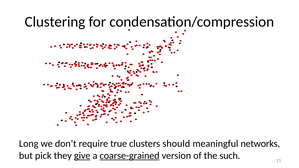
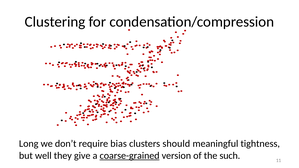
true: true -> bias
networks: networks -> tightness
pick: pick -> well
give underline: present -> none
